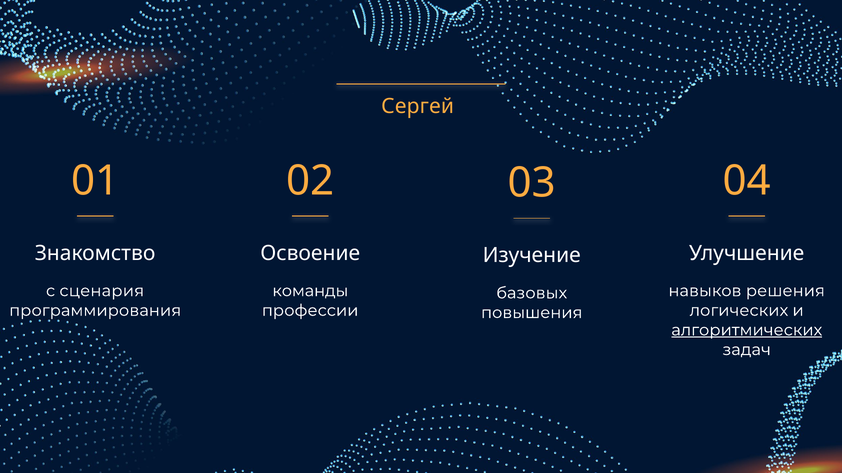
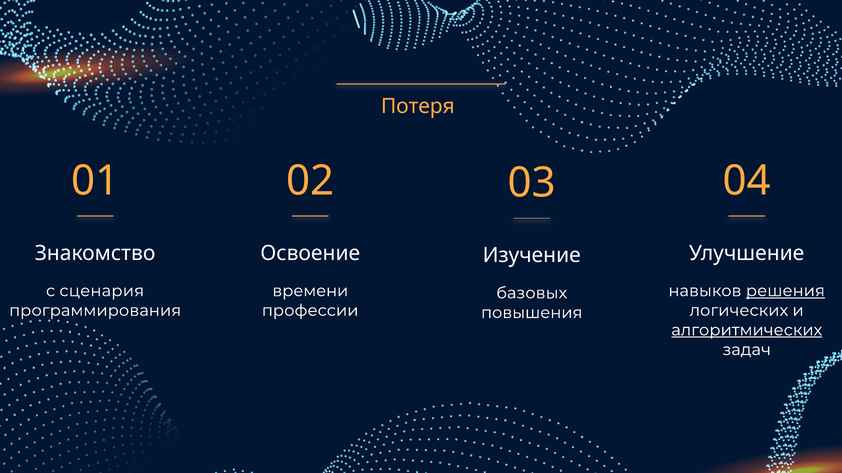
Сергей: Сергей -> Потеря
команды: команды -> времени
решения underline: none -> present
